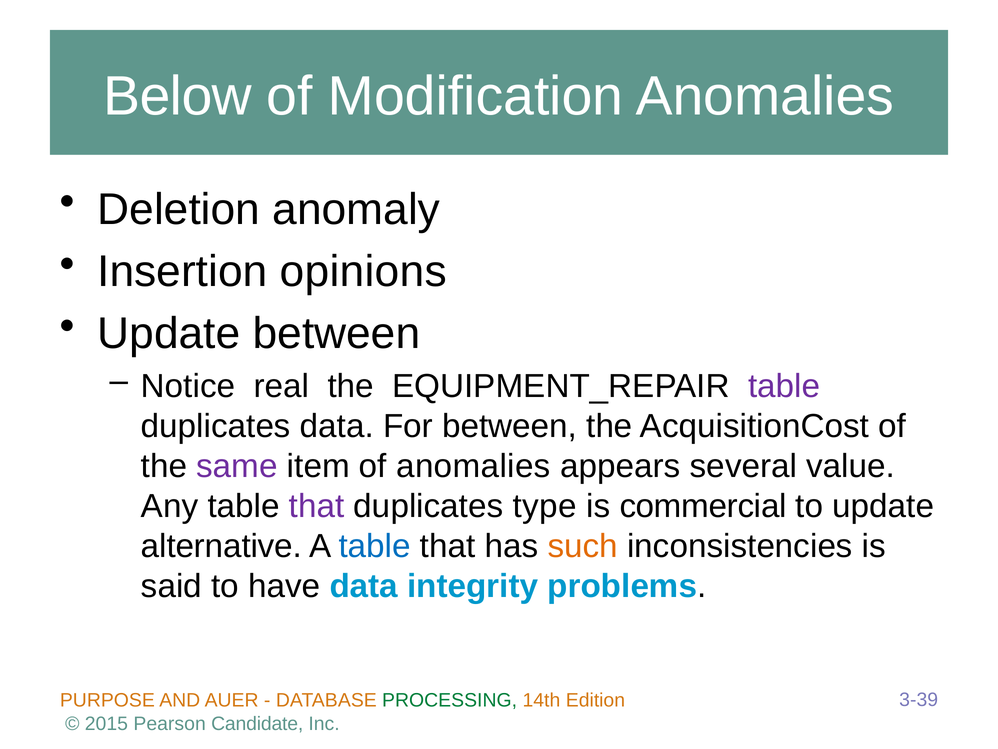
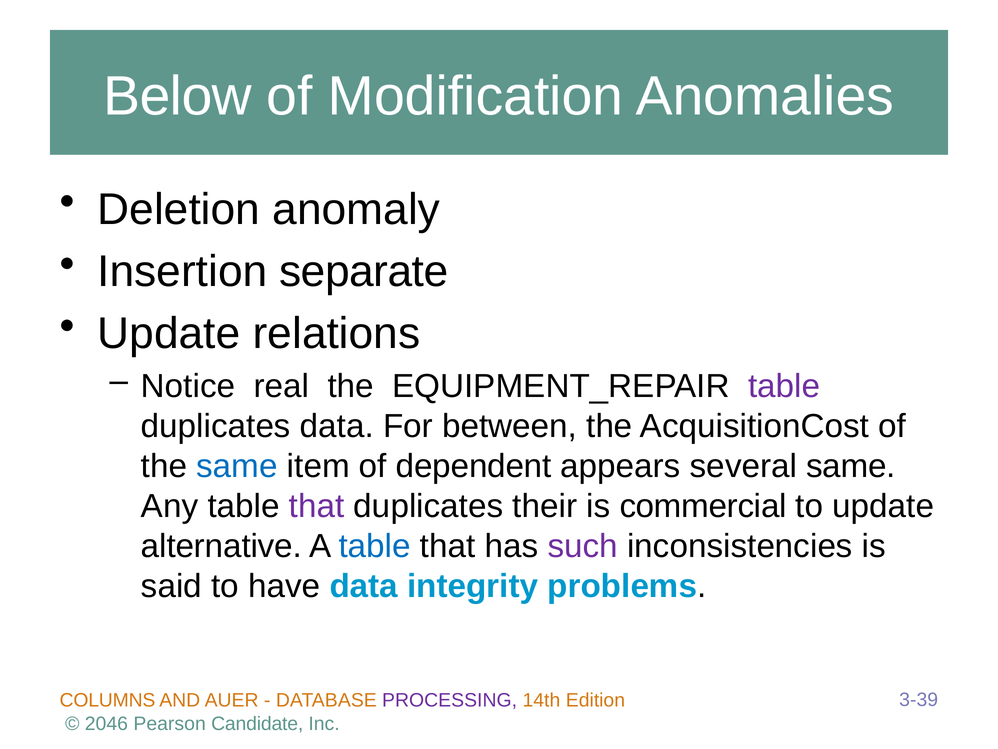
opinions: opinions -> separate
Update between: between -> relations
same at (237, 466) colour: purple -> blue
of anomalies: anomalies -> dependent
several value: value -> same
type: type -> their
such colour: orange -> purple
PURPOSE: PURPOSE -> COLUMNS
PROCESSING colour: green -> purple
2015: 2015 -> 2046
